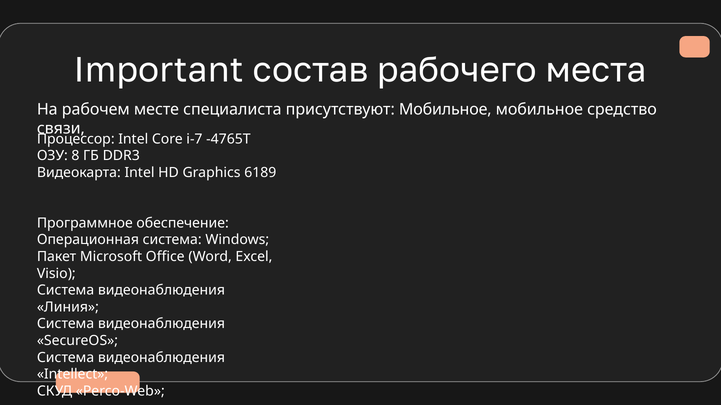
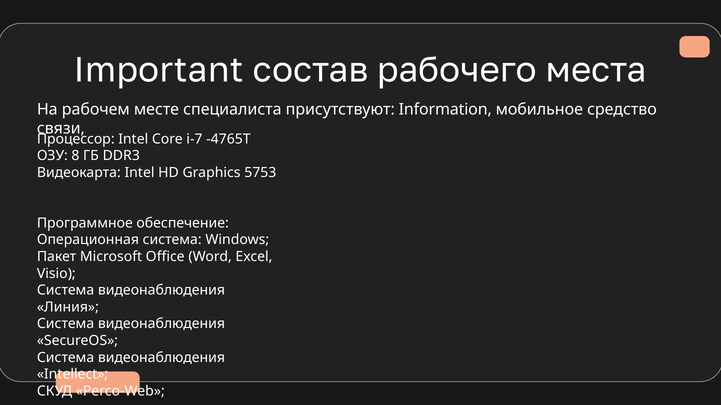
присутствуют Мобильное: Мобильное -> Information
6189: 6189 -> 5753
